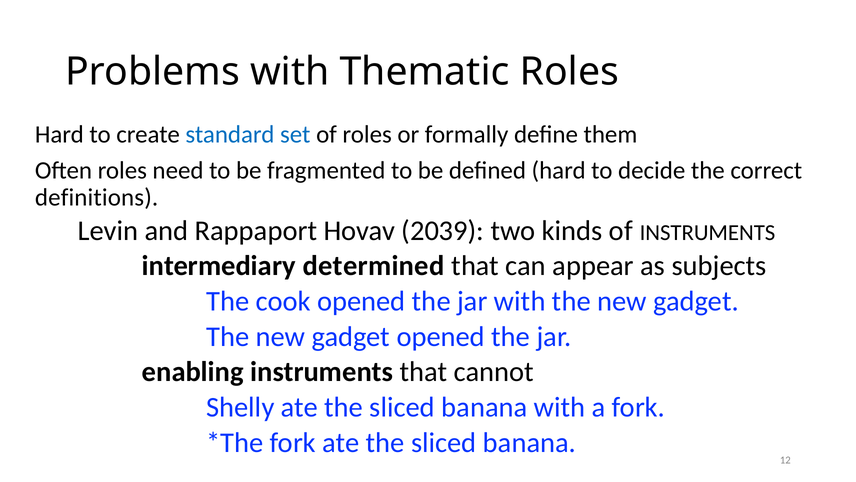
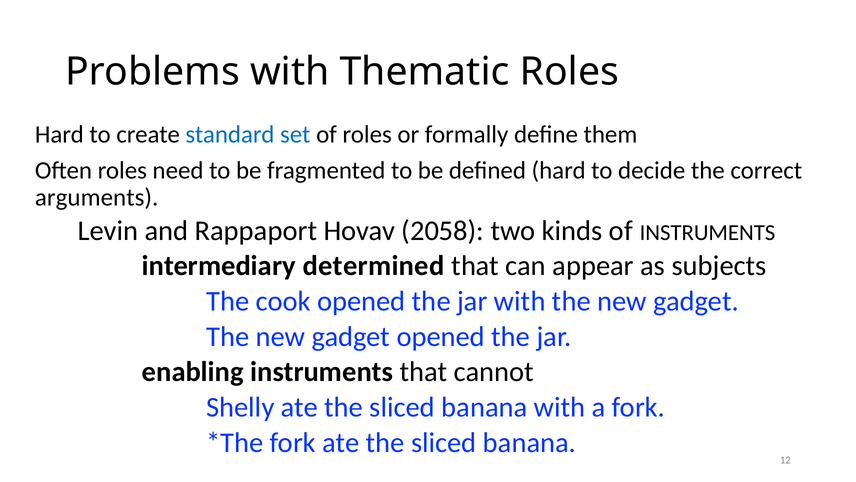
definitions: definitions -> arguments
2039: 2039 -> 2058
